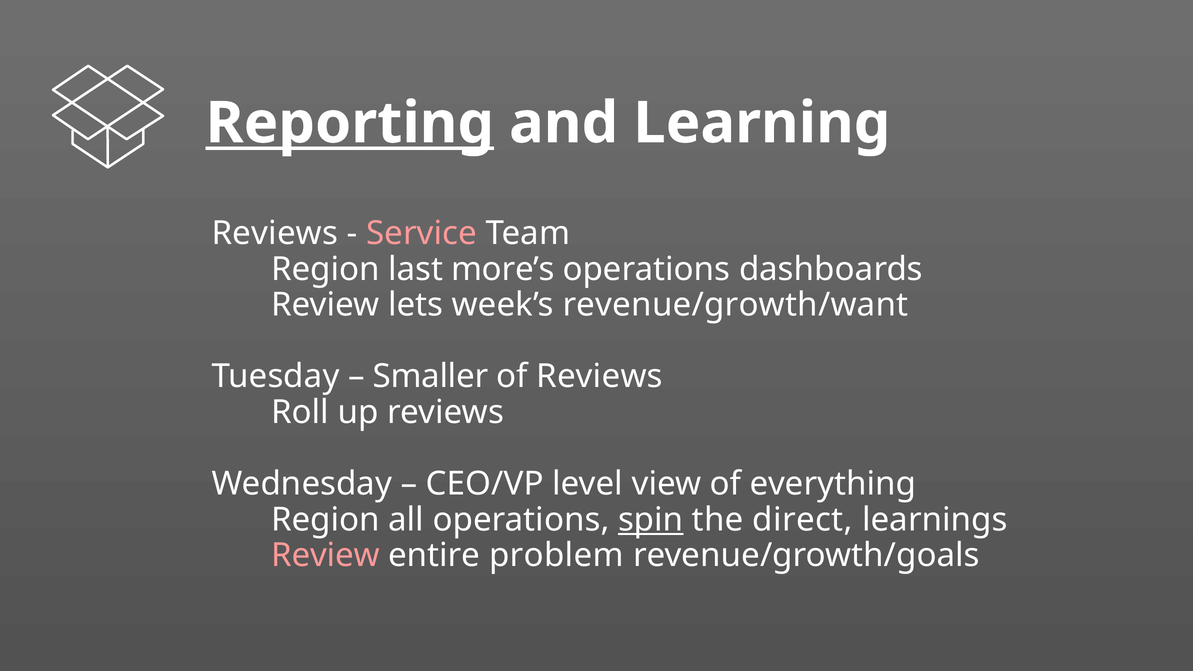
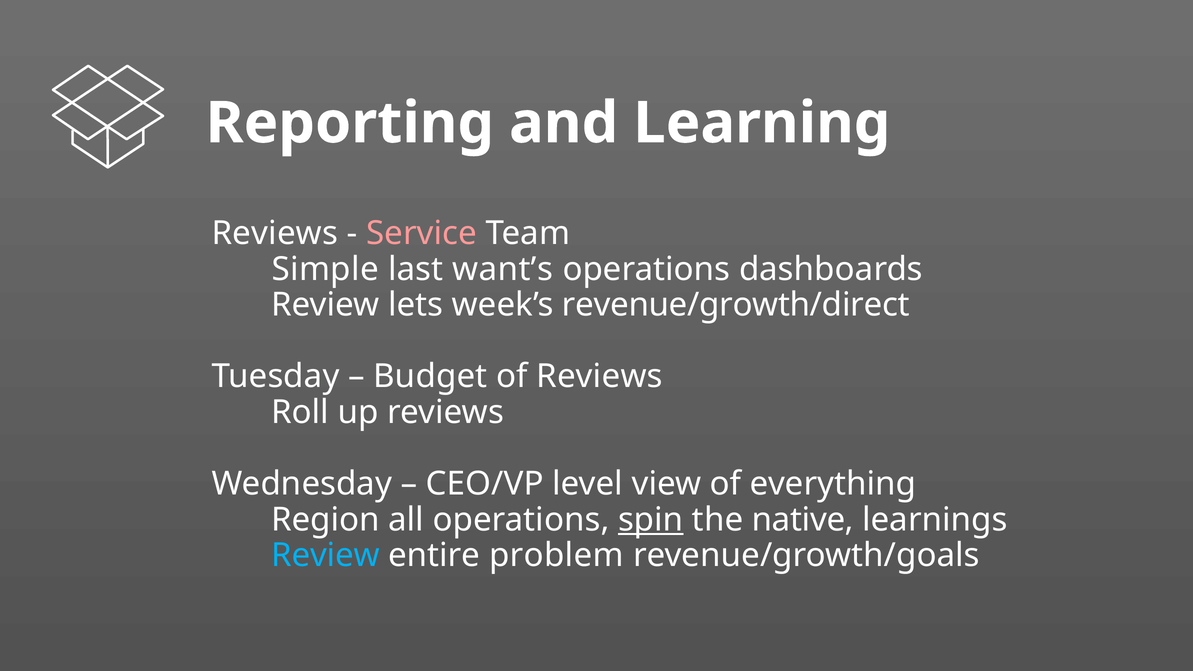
Reporting underline: present -> none
Region at (325, 269): Region -> Simple
more’s: more’s -> want’s
revenue/growth/want: revenue/growth/want -> revenue/growth/direct
Smaller: Smaller -> Budget
direct: direct -> native
Review at (325, 555) colour: pink -> light blue
